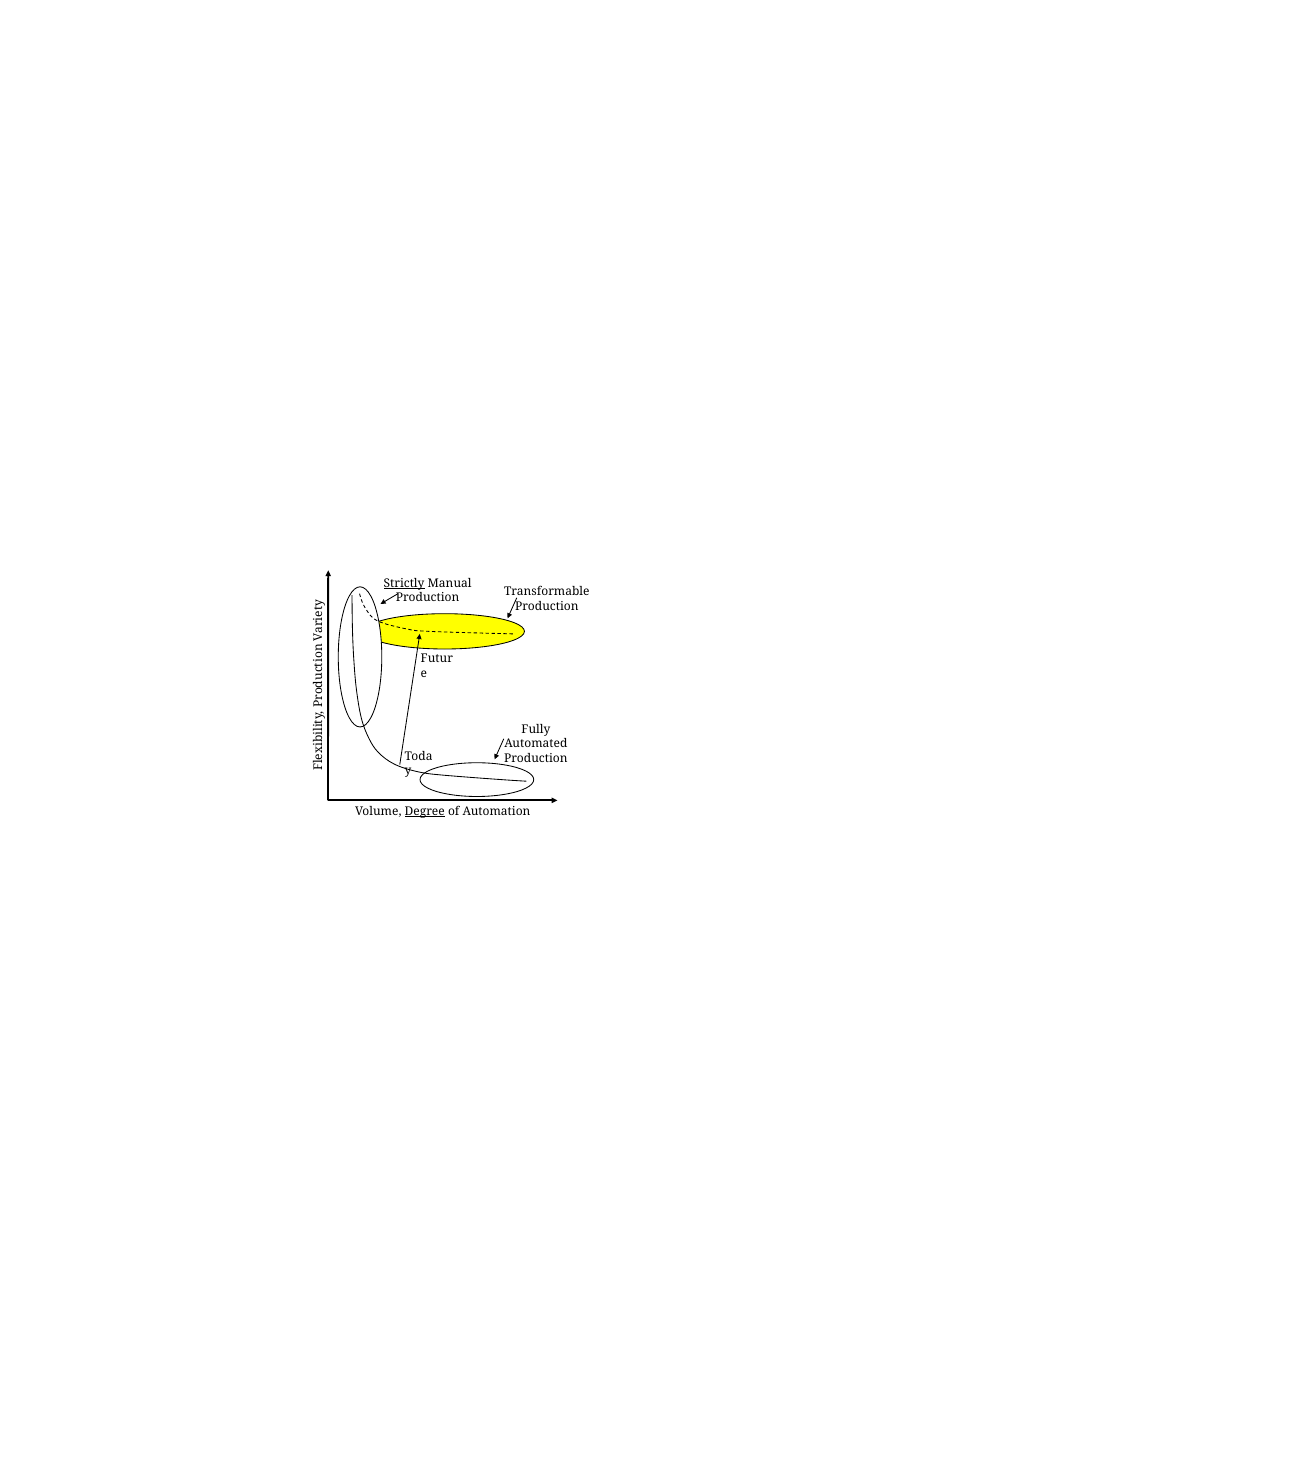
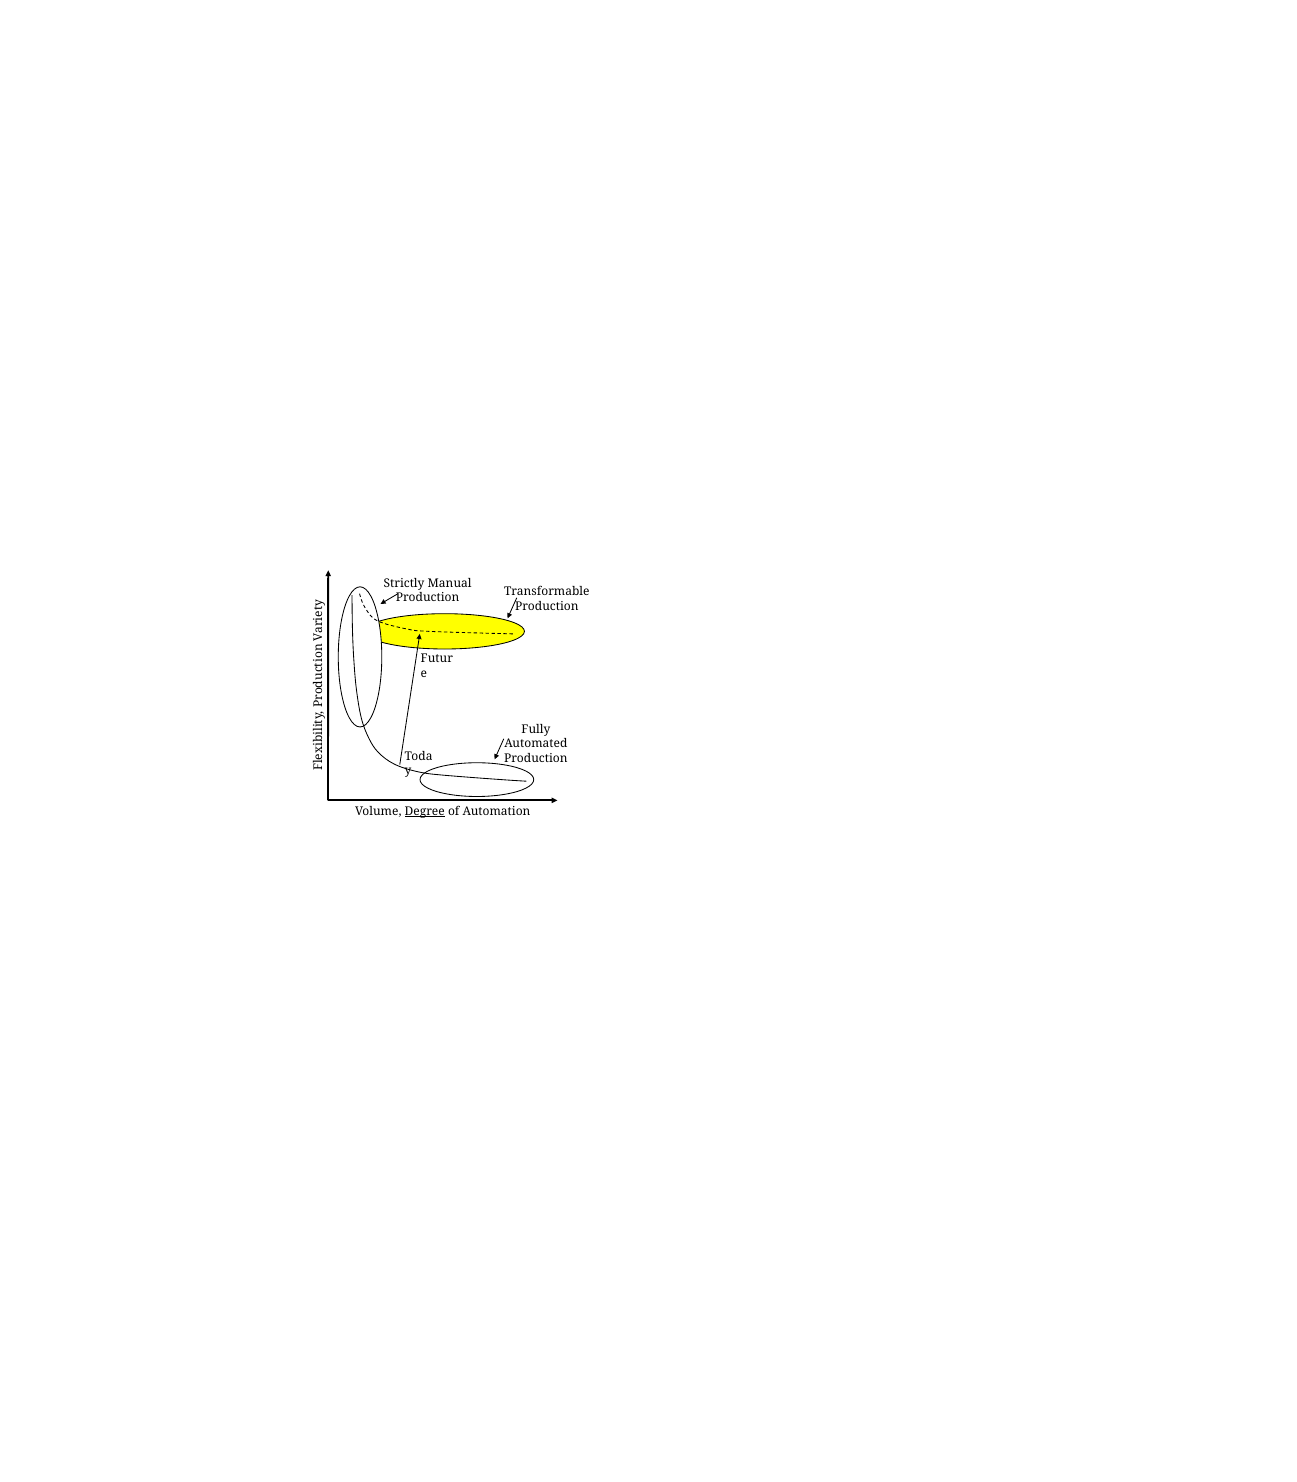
Strictly underline: present -> none
